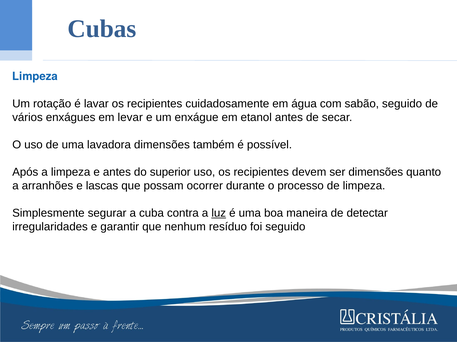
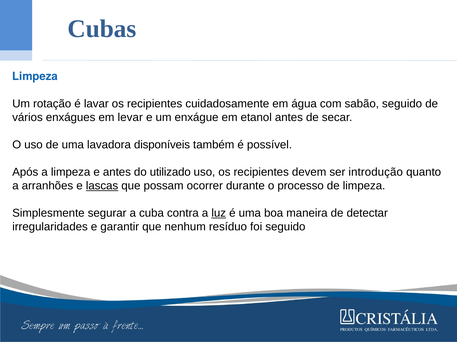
lavadora dimensões: dimensões -> disponíveis
superior: superior -> utilizado
ser dimensões: dimensões -> introdução
lascas underline: none -> present
